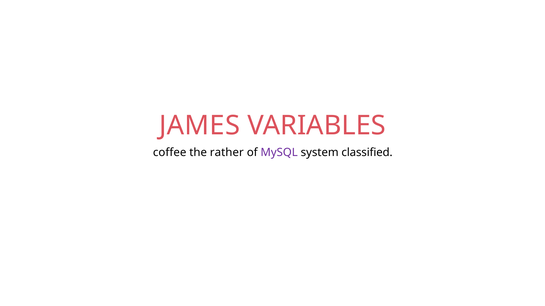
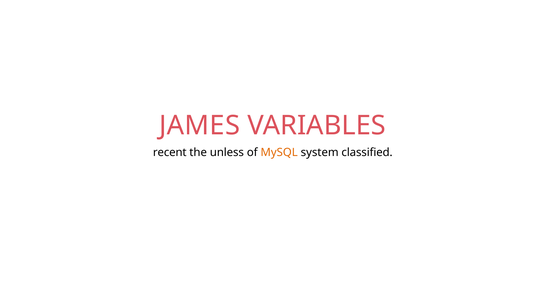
coffee: coffee -> recent
rather: rather -> unless
MySQL colour: purple -> orange
